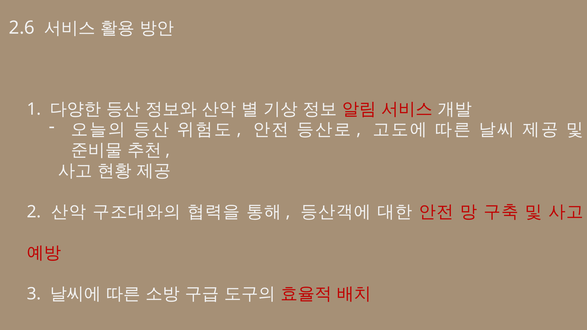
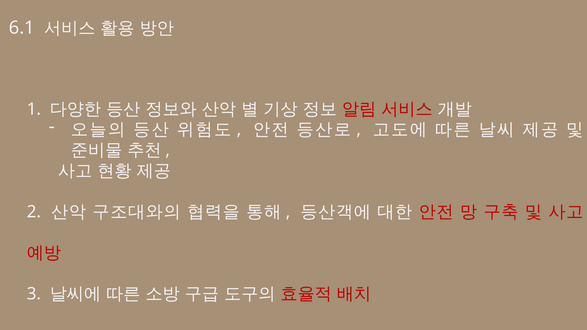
2.6: 2.6 -> 6.1
